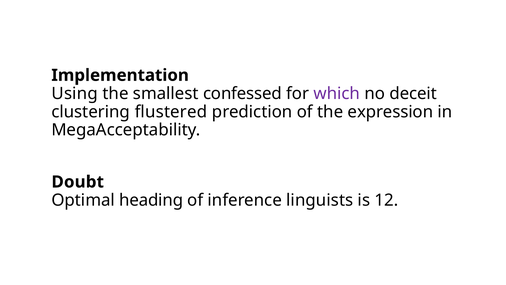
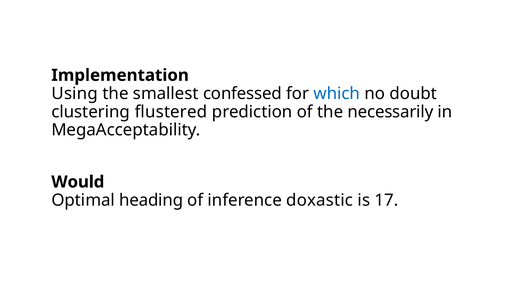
which colour: purple -> blue
deceit: deceit -> doubt
expression: expression -> necessarily
Doubt: Doubt -> Would
linguists: linguists -> doxastic
12: 12 -> 17
